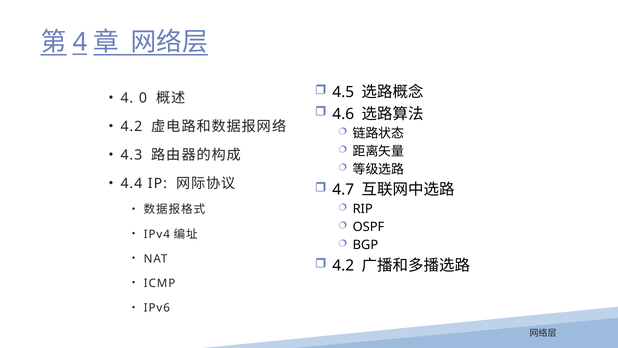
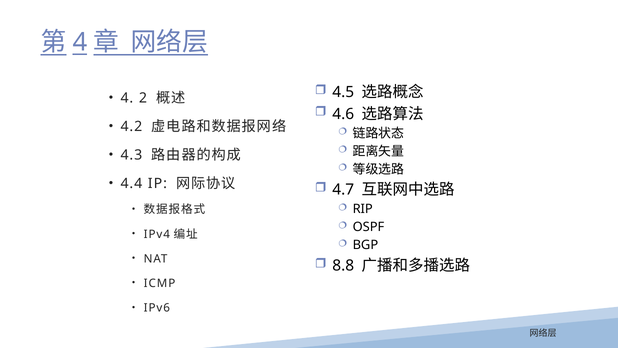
0: 0 -> 2
4.2 at (343, 265): 4.2 -> 8.8
